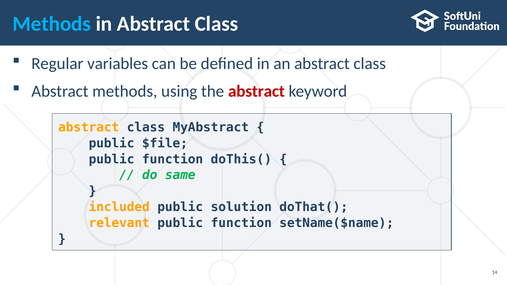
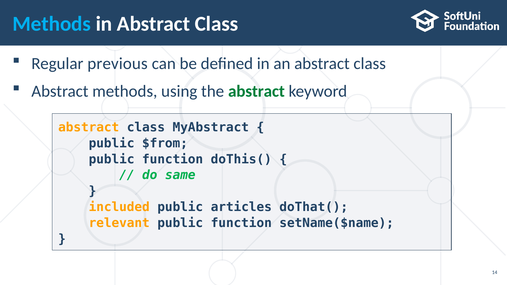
variables: variables -> previous
abstract at (256, 91) colour: red -> green
$file: $file -> $from
solution: solution -> articles
